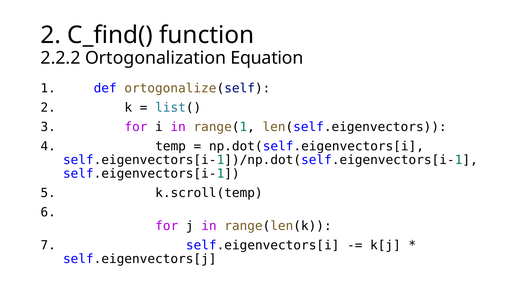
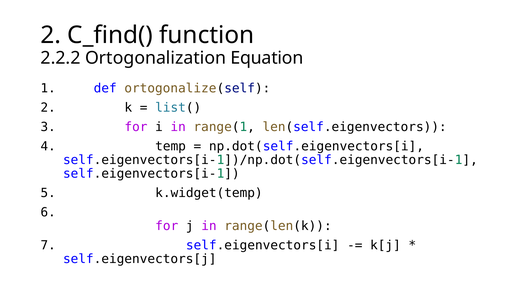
k.scroll(temp: k.scroll(temp -> k.widget(temp
